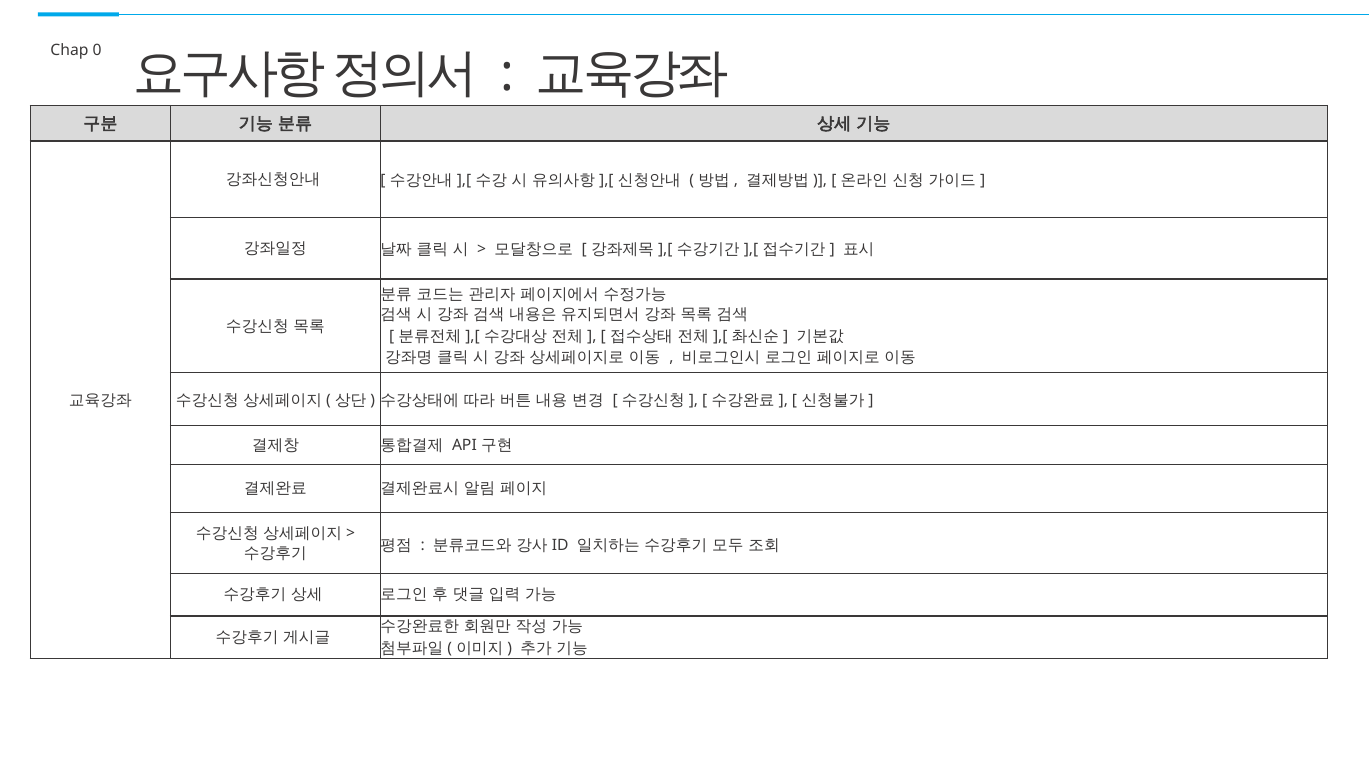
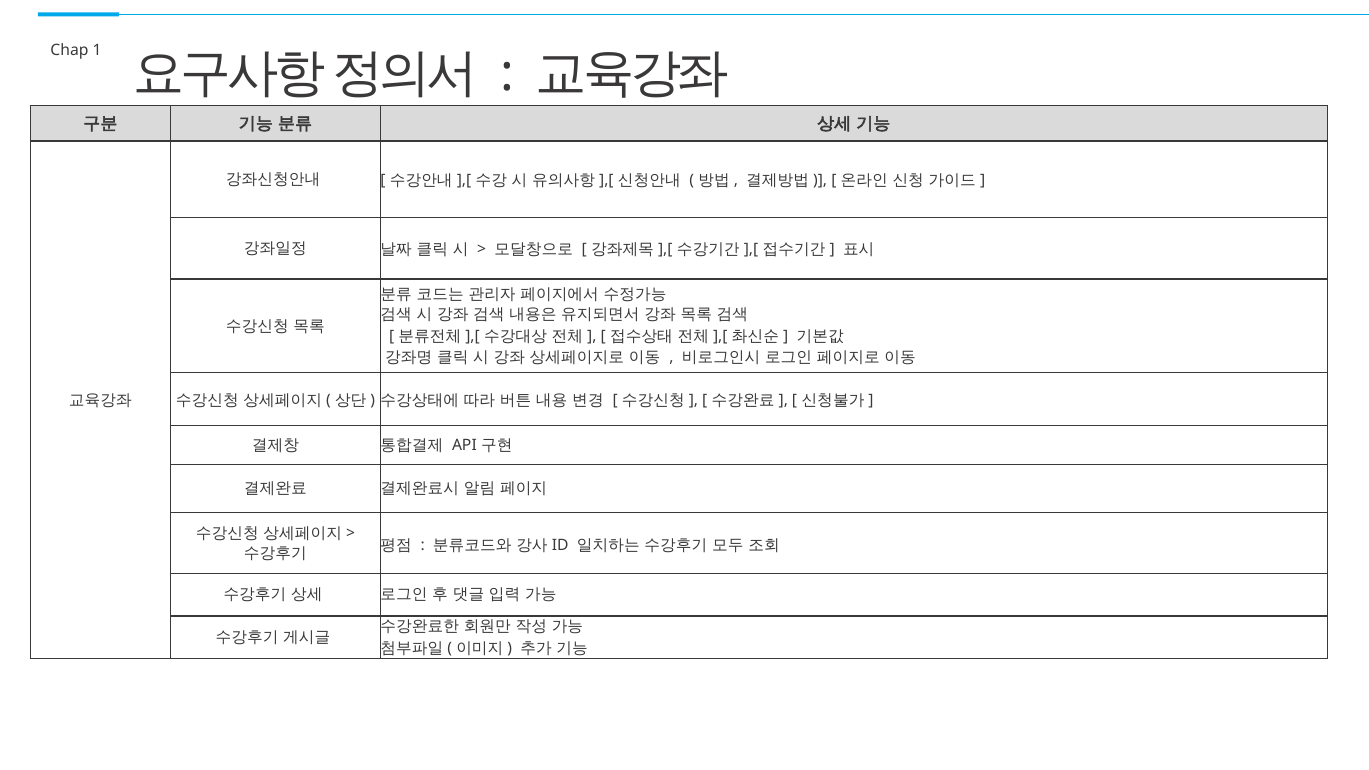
0: 0 -> 1
